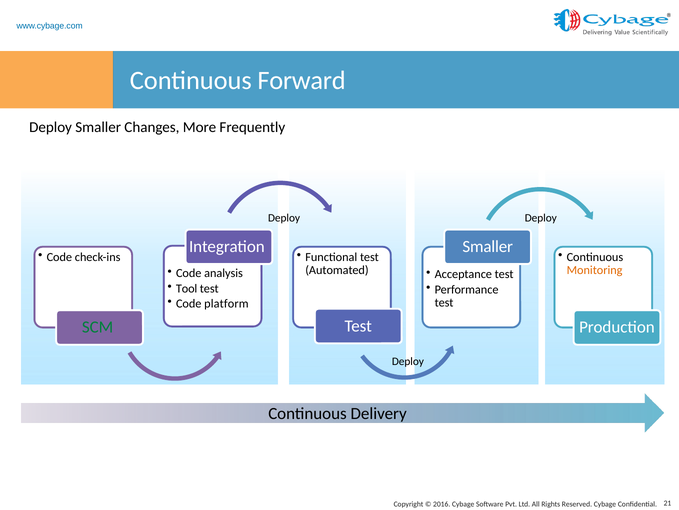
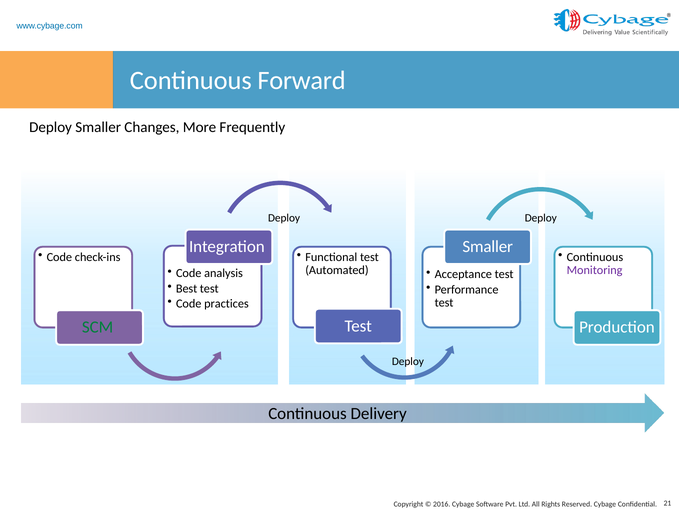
Monitoring colour: orange -> purple
Tool: Tool -> Best
platform: platform -> practices
